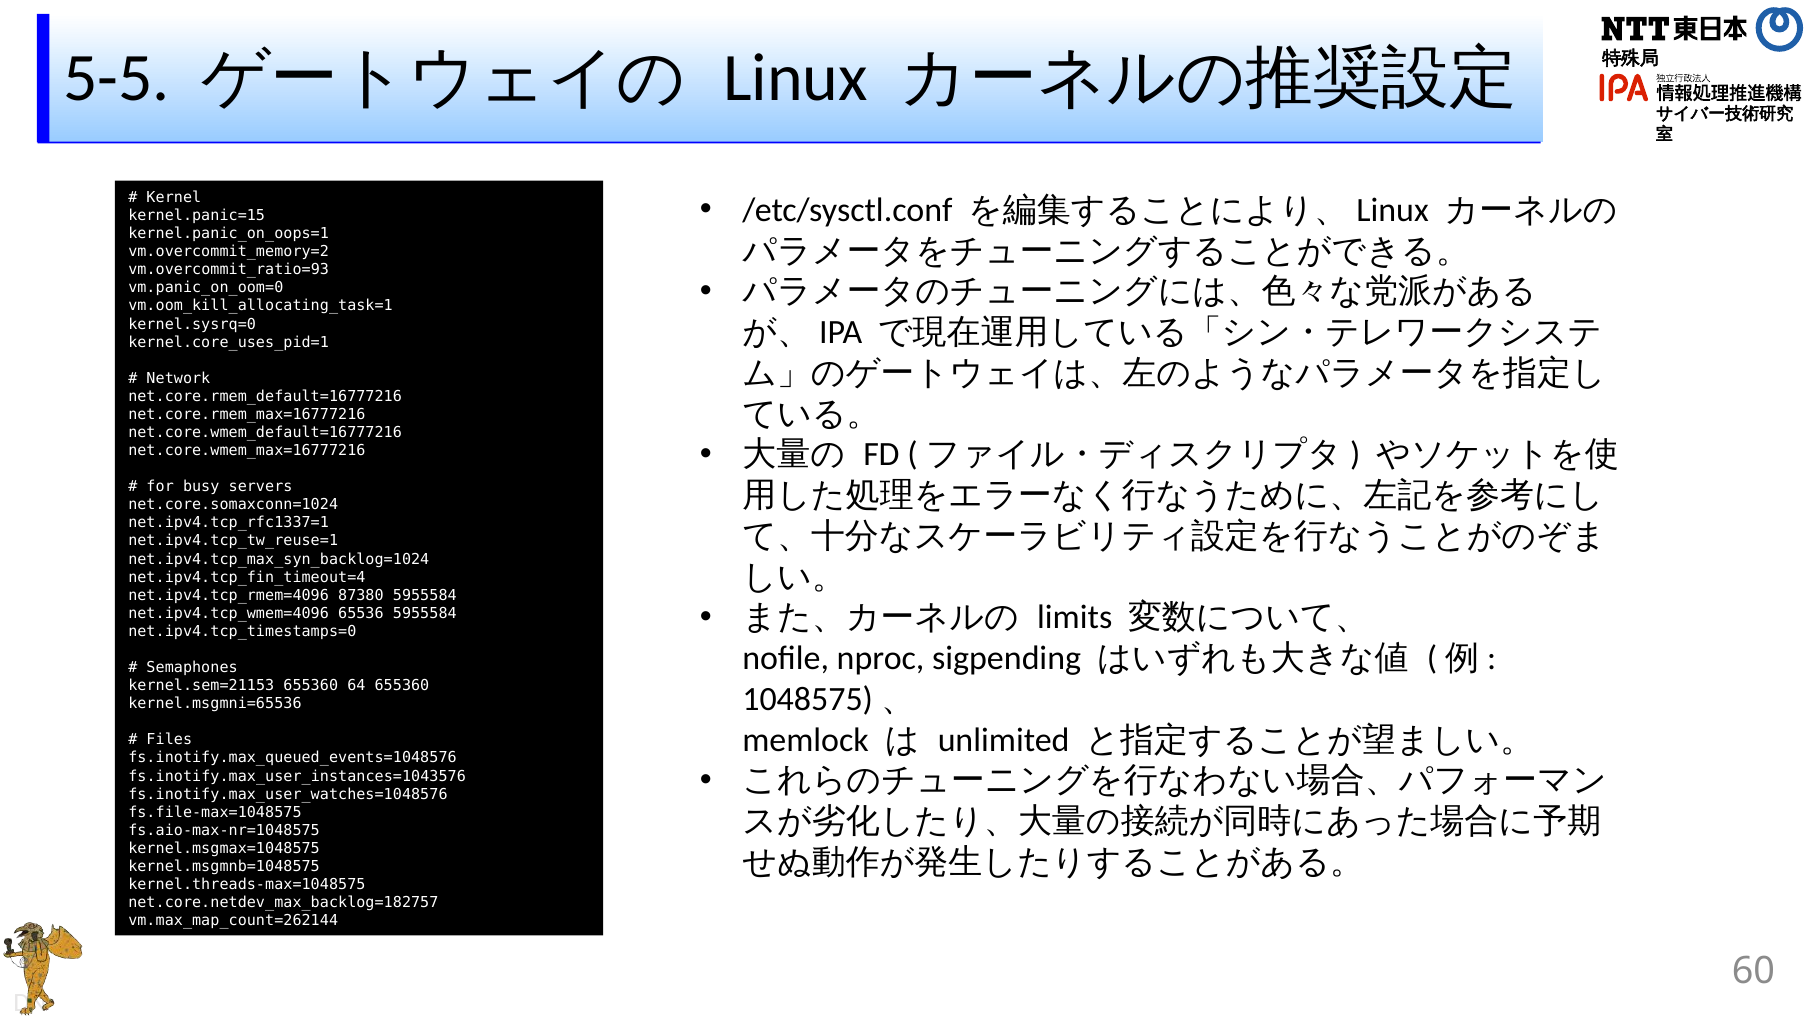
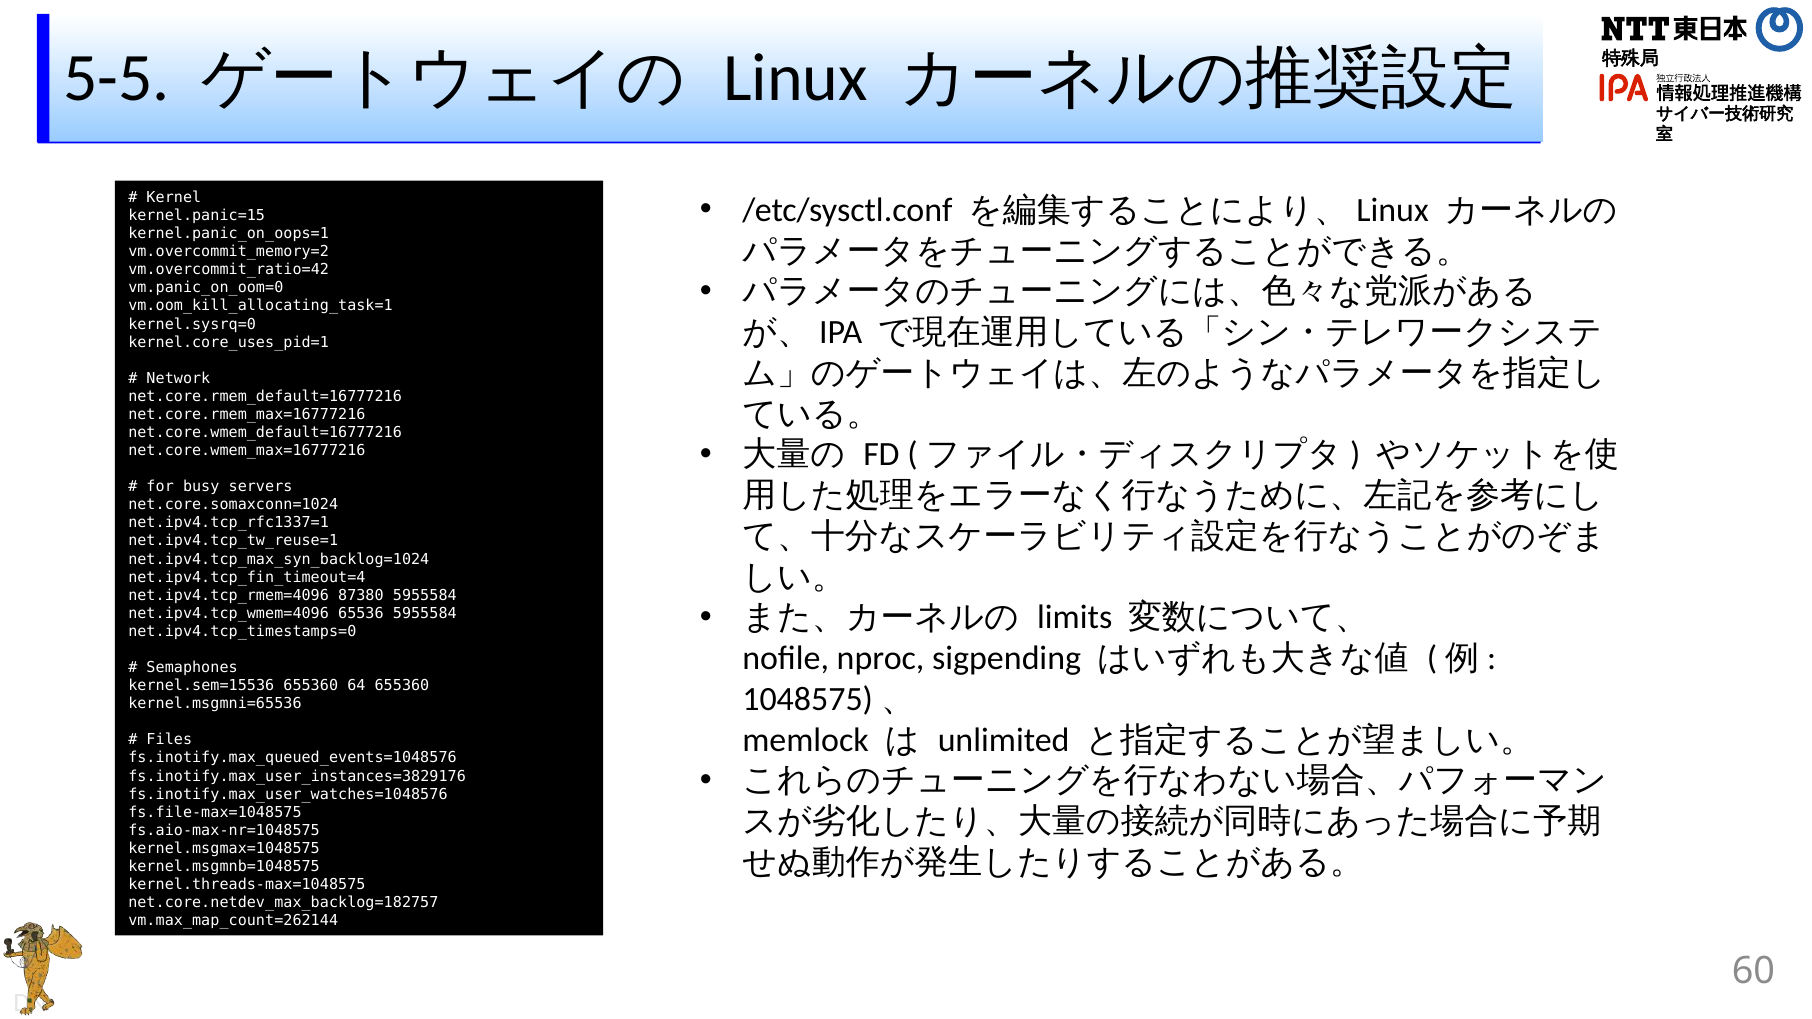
vm.overcommit_ratio=93: vm.overcommit_ratio=93 -> vm.overcommit_ratio=42
kernel.sem=21153: kernel.sem=21153 -> kernel.sem=15536
fs.inotify.max_user_instances=1043576: fs.inotify.max_user_instances=1043576 -> fs.inotify.max_user_instances=3829176
